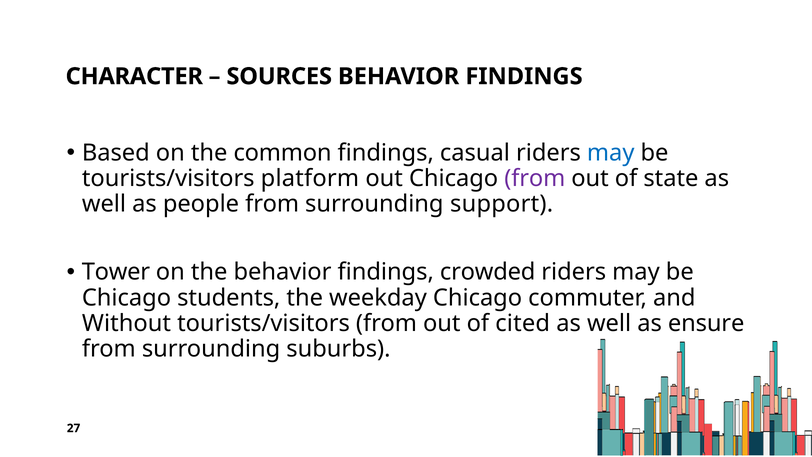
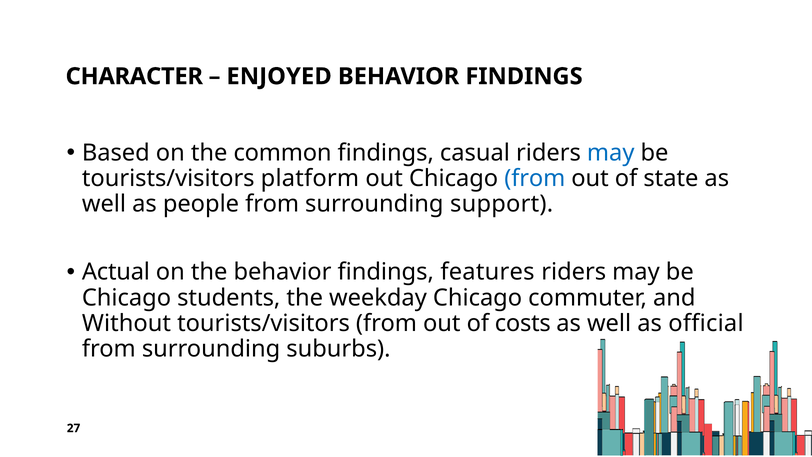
SOURCES: SOURCES -> ENJOYED
from at (535, 178) colour: purple -> blue
Tower: Tower -> Actual
crowded: crowded -> features
cited: cited -> costs
ensure: ensure -> official
